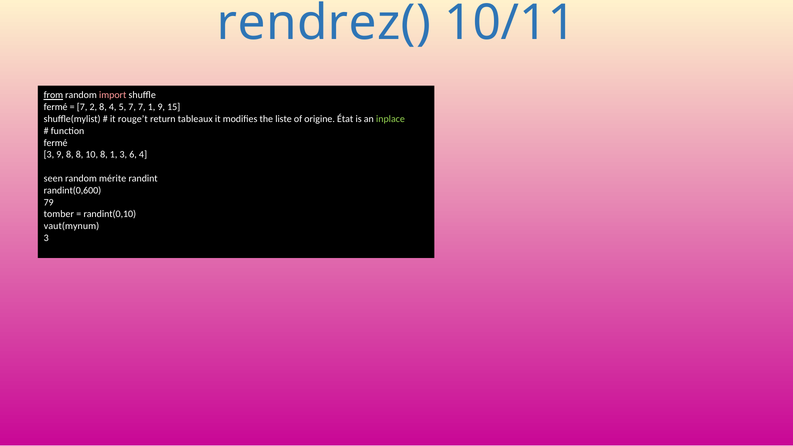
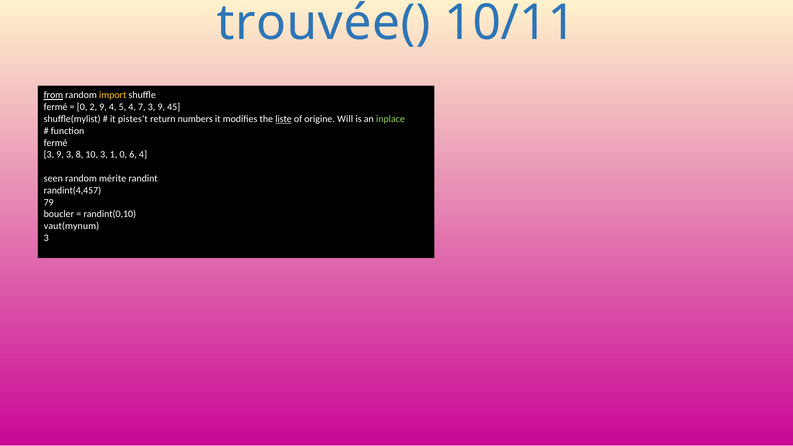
rendrez(: rendrez( -> trouvée(
import colour: pink -> yellow
7 at (82, 107): 7 -> 0
2 8: 8 -> 9
5 7: 7 -> 4
7 1: 1 -> 3
15: 15 -> 45
rouge’t: rouge’t -> pistes’t
tableaux: tableaux -> numbers
liste underline: none -> present
État: État -> Will
9 8: 8 -> 3
10 8: 8 -> 3
1 3: 3 -> 0
randint(0,600: randint(0,600 -> randint(4,457
tomber: tomber -> boucler
